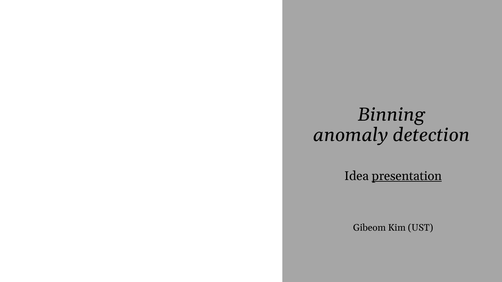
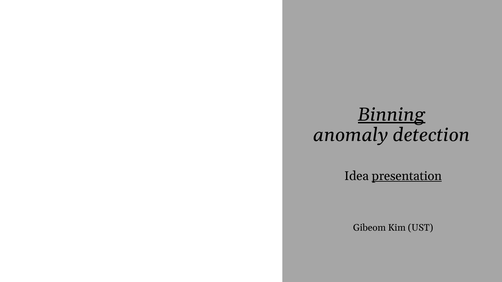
Binning underline: none -> present
